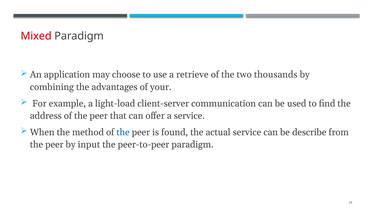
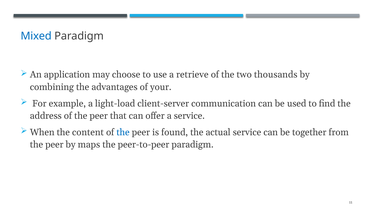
Mixed colour: red -> blue
method: method -> content
describe: describe -> together
input: input -> maps
